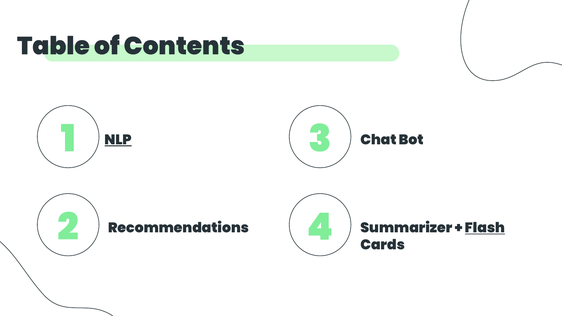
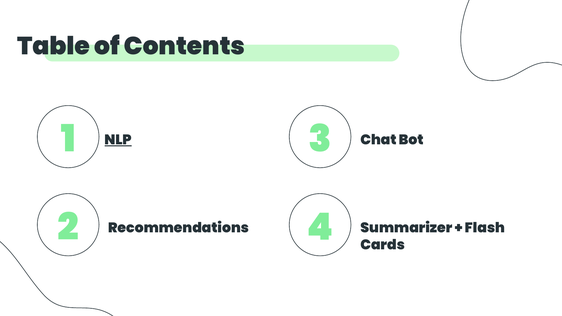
Flash underline: present -> none
